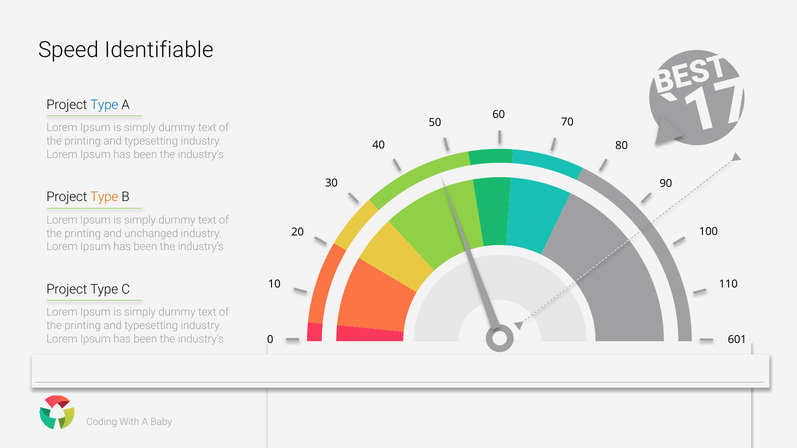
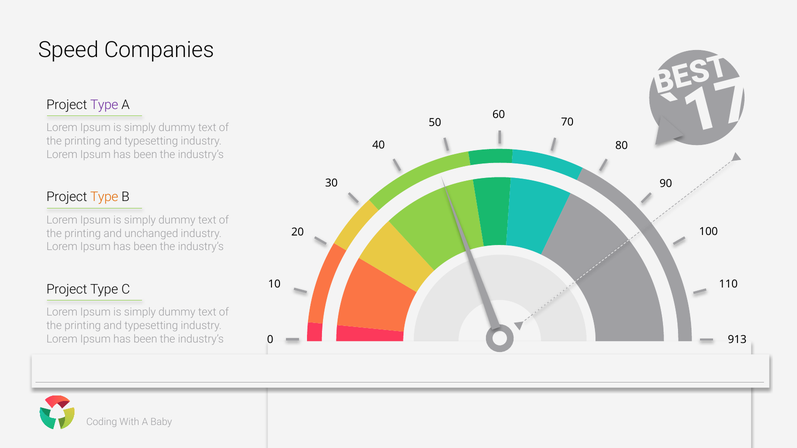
Identifiable: Identifiable -> Companies
Type at (104, 105) colour: blue -> purple
601: 601 -> 913
